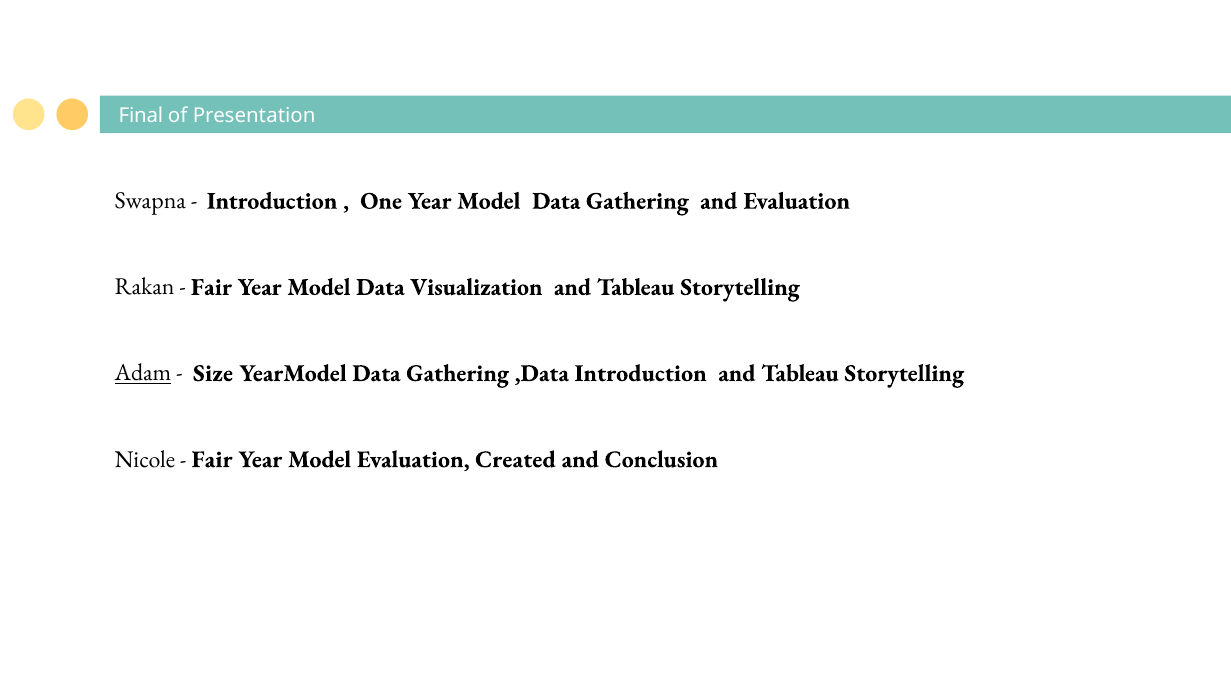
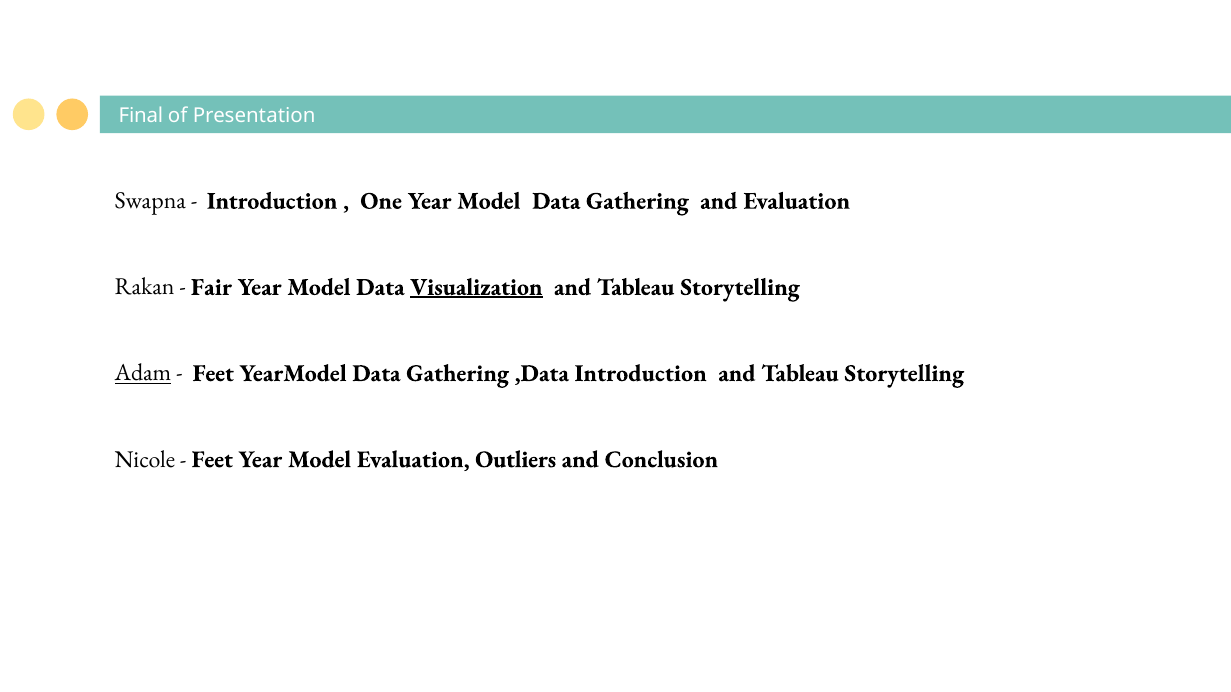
Visualization underline: none -> present
Size at (213, 373): Size -> Feet
Fair at (212, 460): Fair -> Feet
Created: Created -> Outliers
